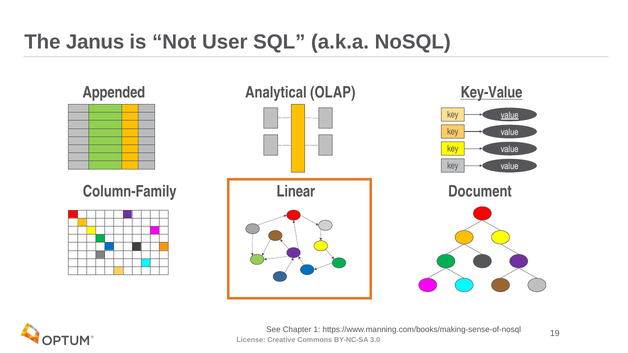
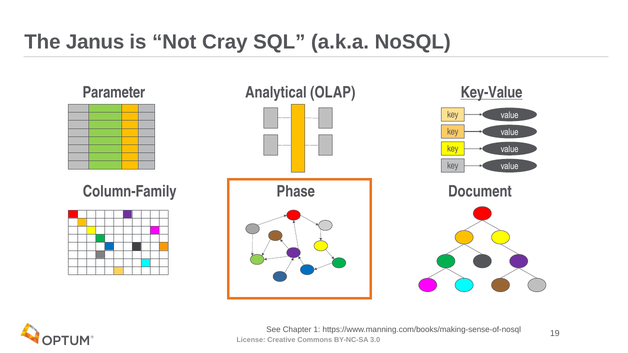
User: User -> Cray
Appended: Appended -> Parameter
value at (510, 115) underline: present -> none
Linear: Linear -> Phase
